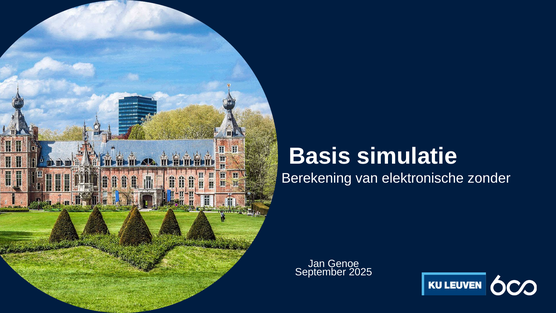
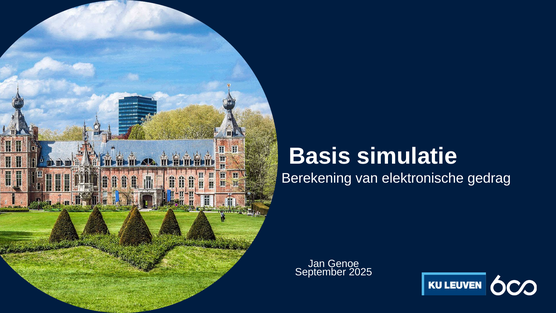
zonder: zonder -> gedrag
